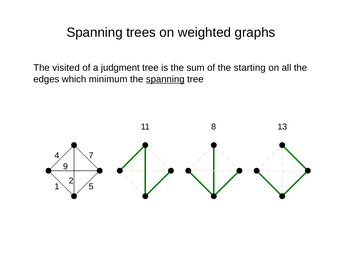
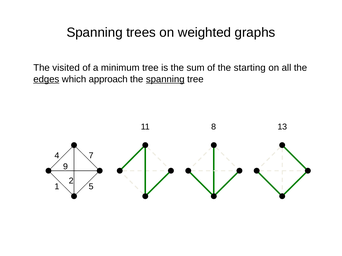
judgment: judgment -> minimum
edges underline: none -> present
minimum: minimum -> approach
